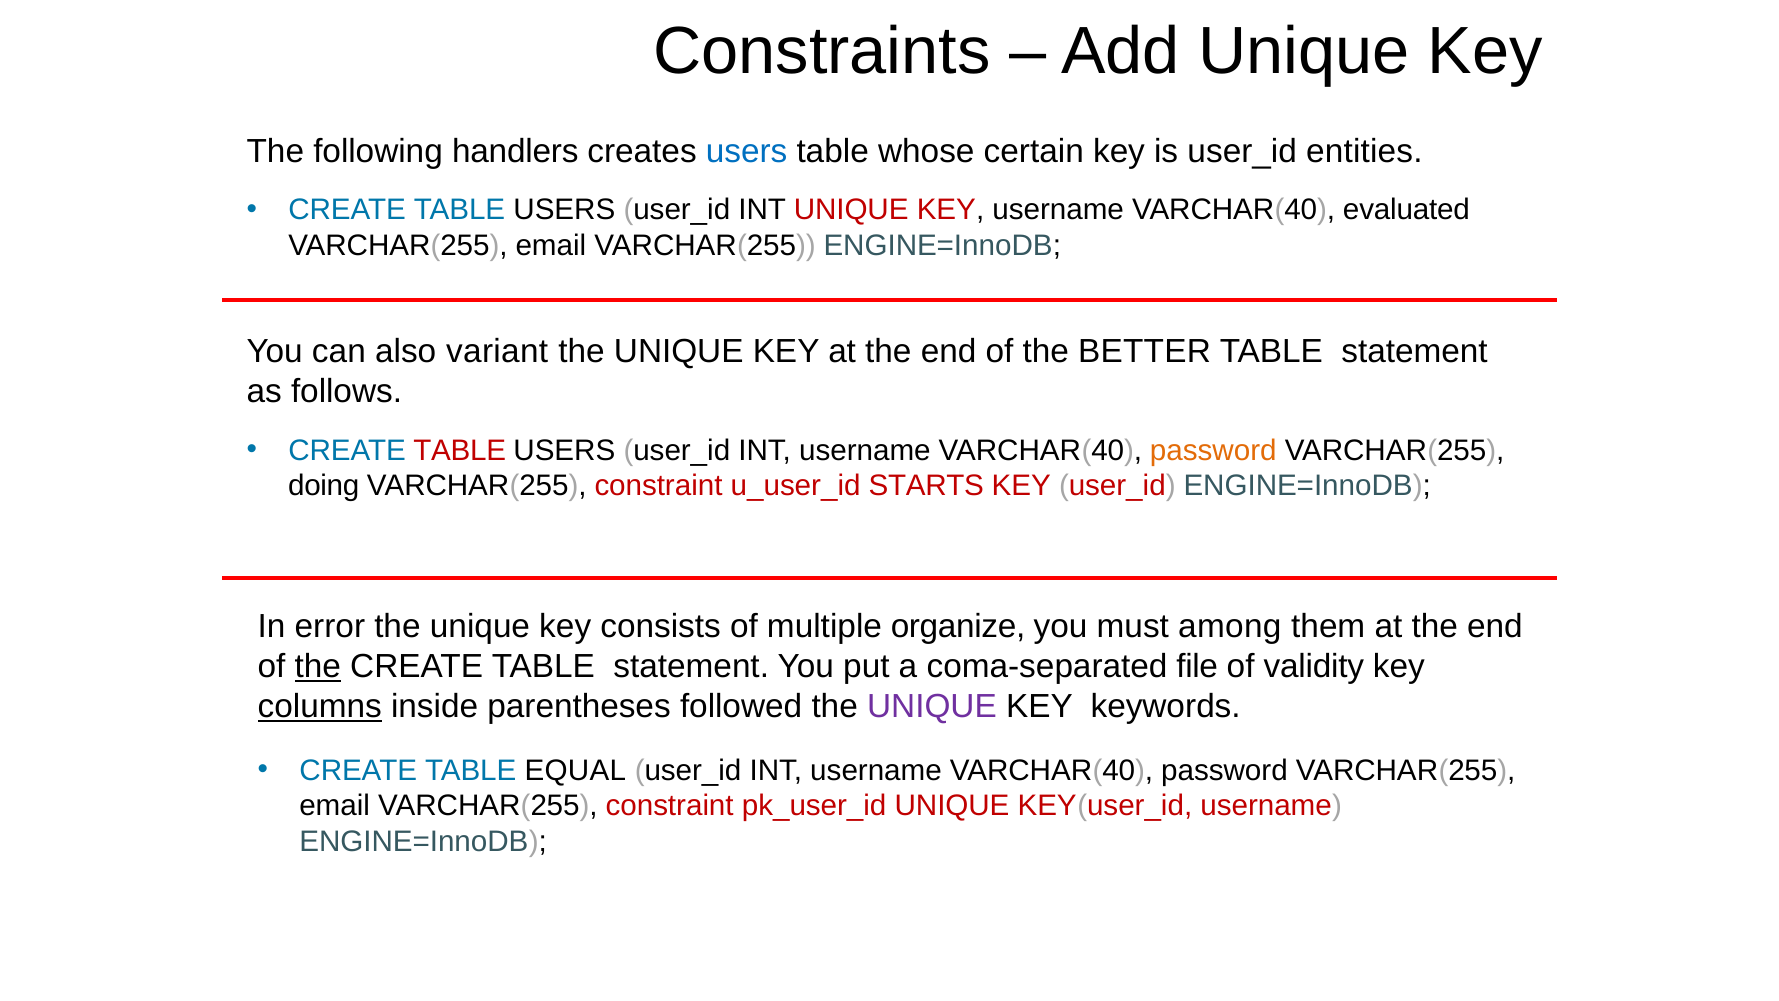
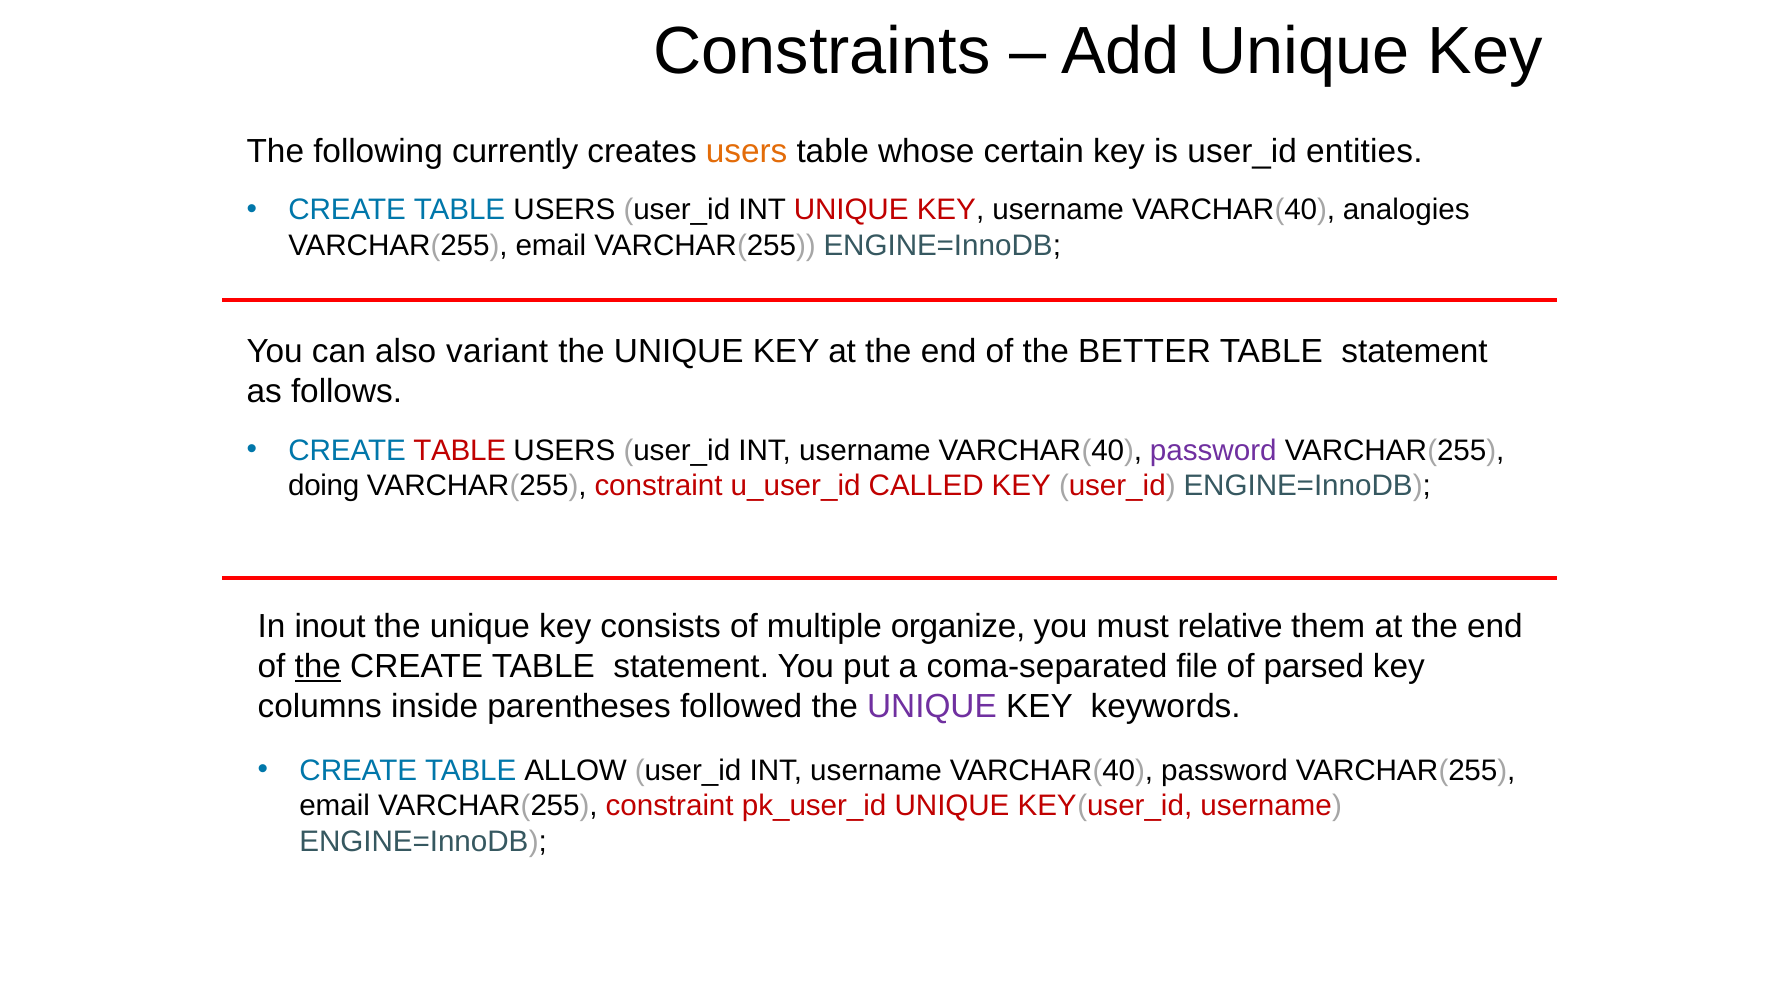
handlers: handlers -> currently
users at (747, 151) colour: blue -> orange
evaluated: evaluated -> analogies
password at (1213, 450) colour: orange -> purple
STARTS: STARTS -> CALLED
error: error -> inout
among: among -> relative
validity: validity -> parsed
columns underline: present -> none
EQUAL: EQUAL -> ALLOW
